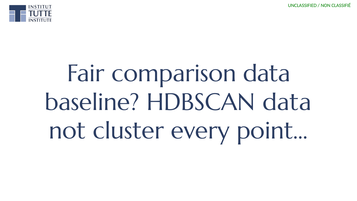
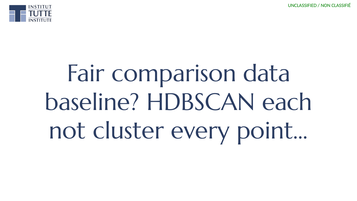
HDBSCAN data: data -> each
